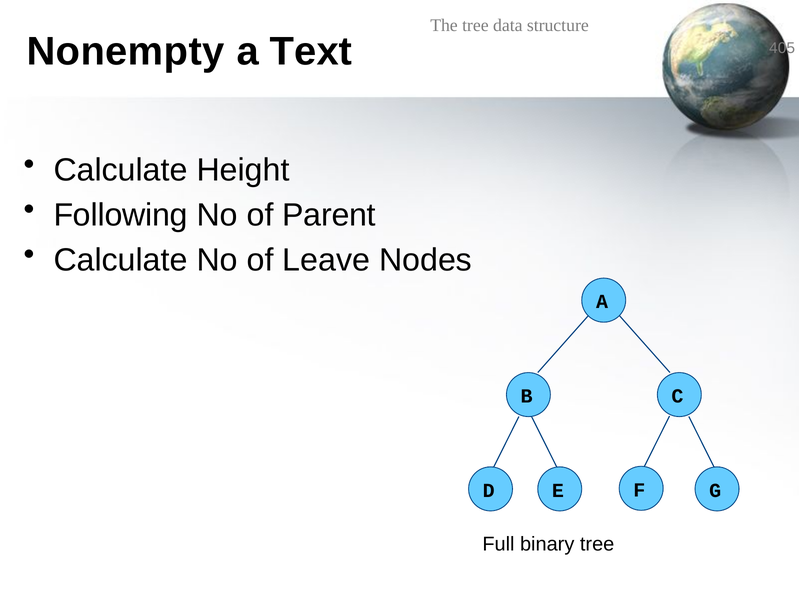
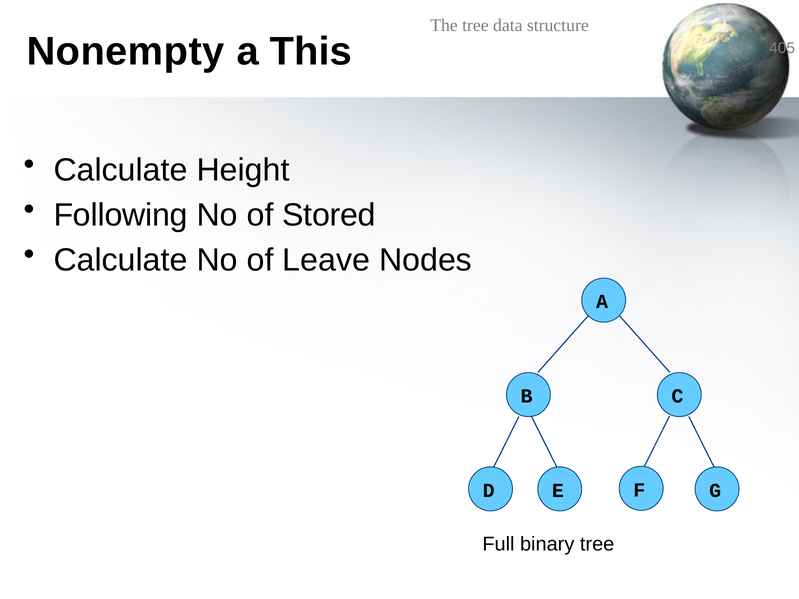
Text: Text -> This
Parent: Parent -> Stored
